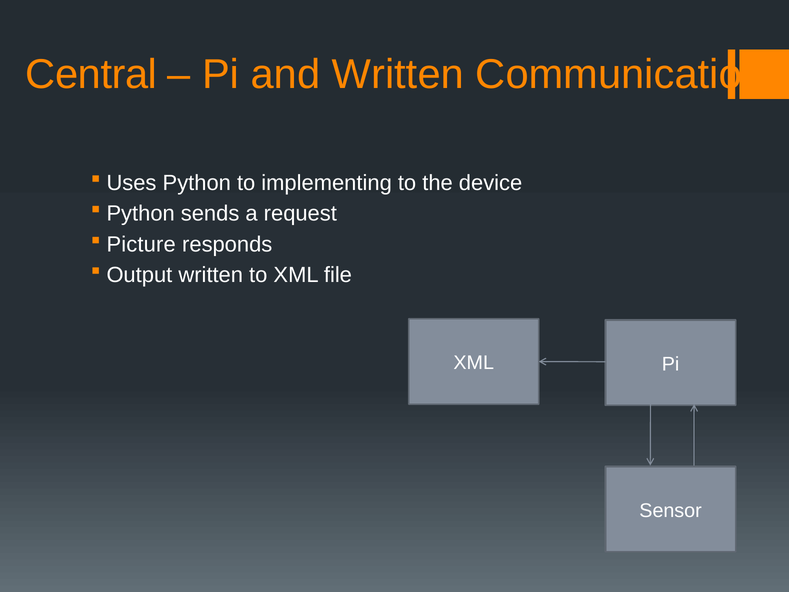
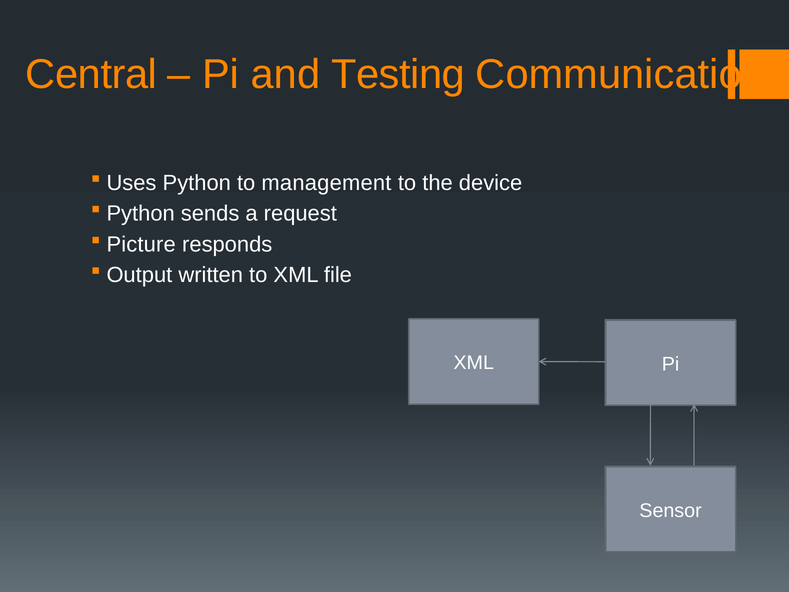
and Written: Written -> Testing
implementing: implementing -> management
